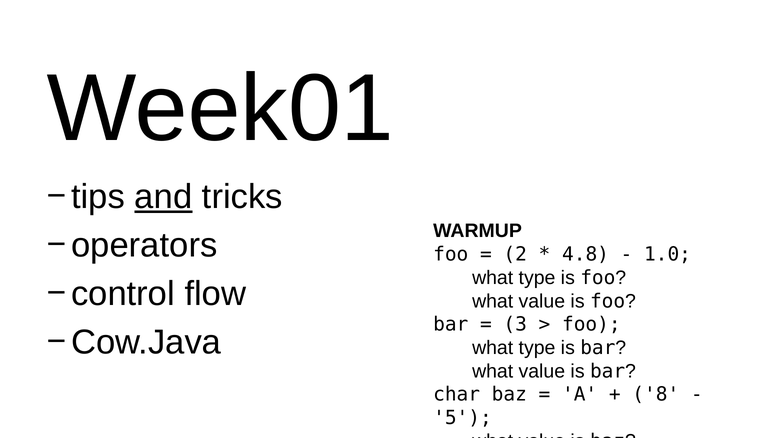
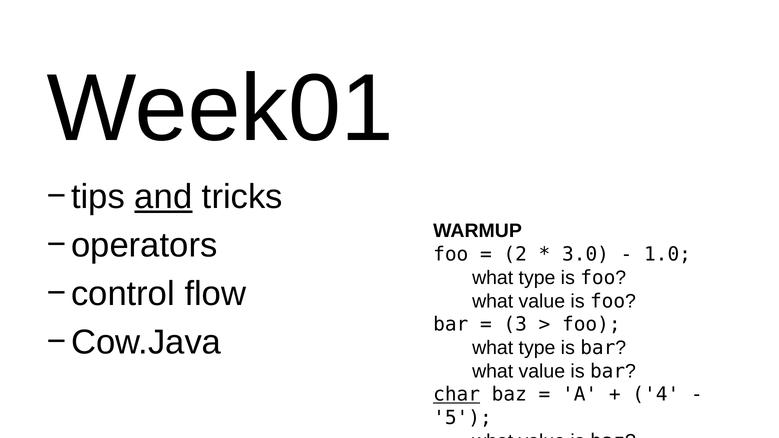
4.8: 4.8 -> 3.0
char underline: none -> present
8: 8 -> 4
